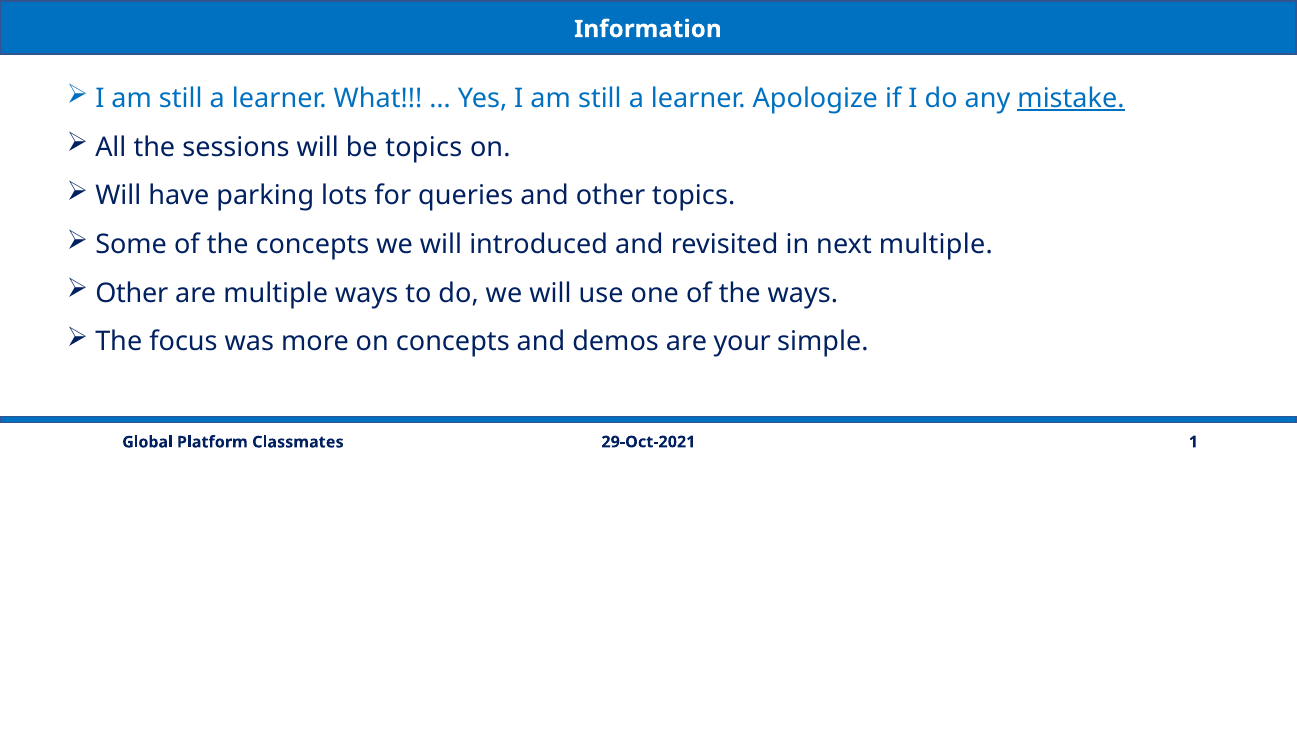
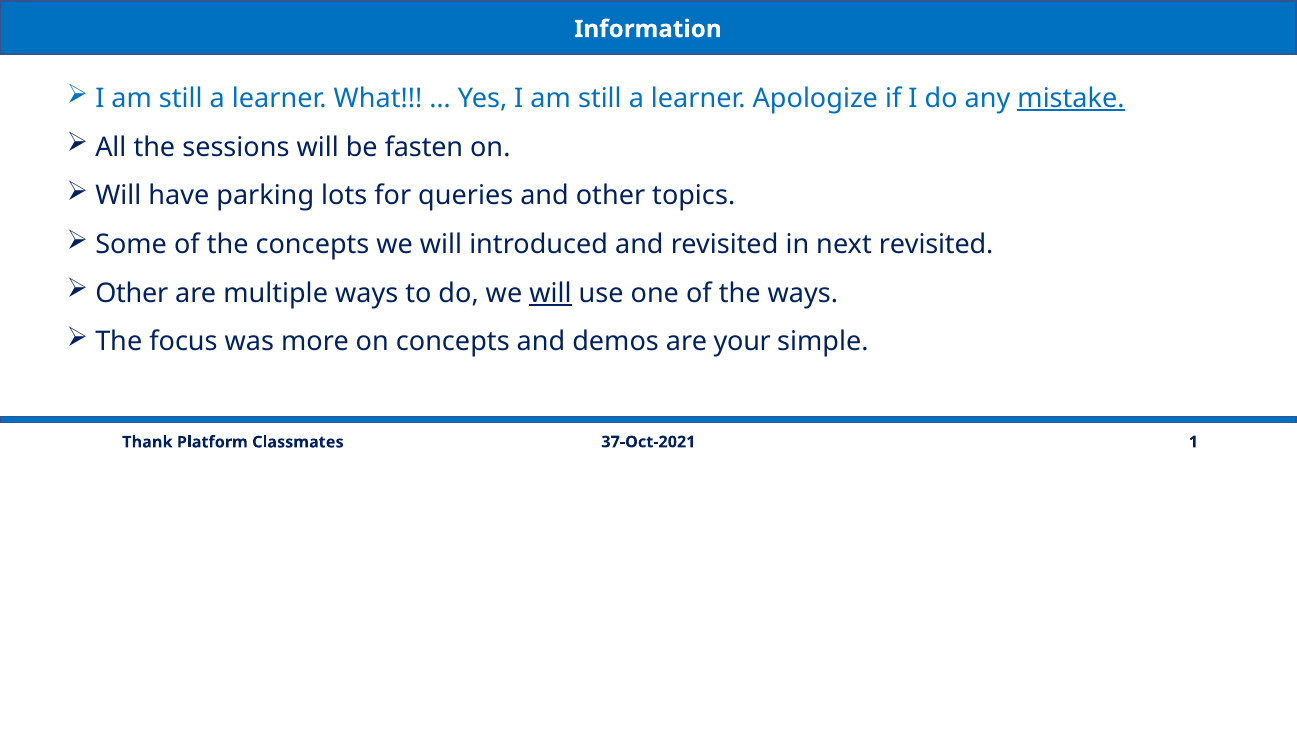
be topics: topics -> fasten
next multiple: multiple -> revisited
will at (550, 293) underline: none -> present
29-Oct-2021: 29-Oct-2021 -> 37-Oct-2021
Global: Global -> Thank
